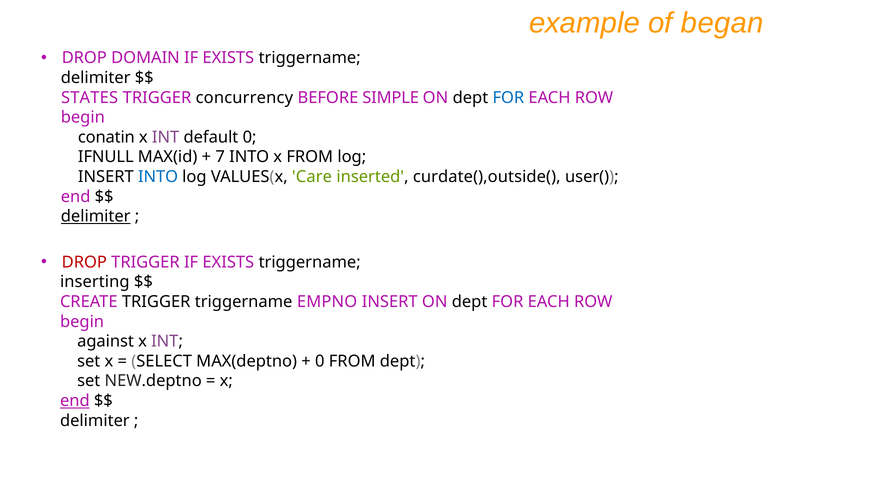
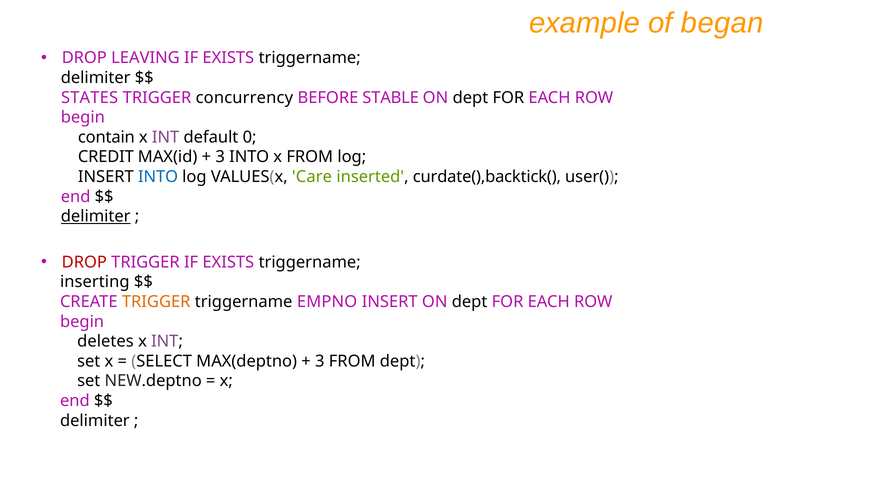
DOMAIN: DOMAIN -> LEAVING
SIMPLE: SIMPLE -> STABLE
FOR at (508, 98) colour: blue -> black
conatin: conatin -> contain
IFNULL: IFNULL -> CREDIT
7 at (220, 157): 7 -> 3
curdate(),outside(: curdate(),outside( -> curdate(),backtick(
TRIGGER at (156, 302) colour: black -> orange
against: against -> deletes
0 at (320, 362): 0 -> 3
end at (75, 401) underline: present -> none
